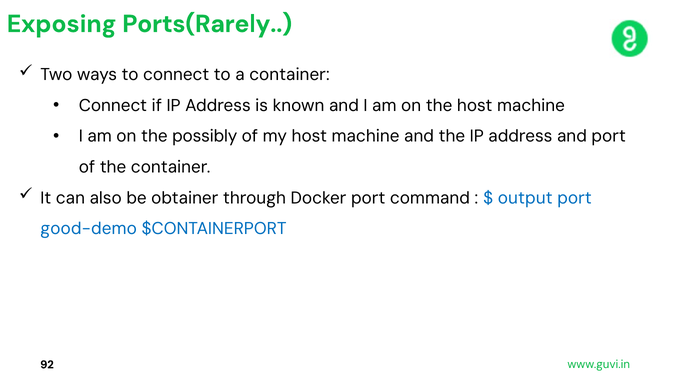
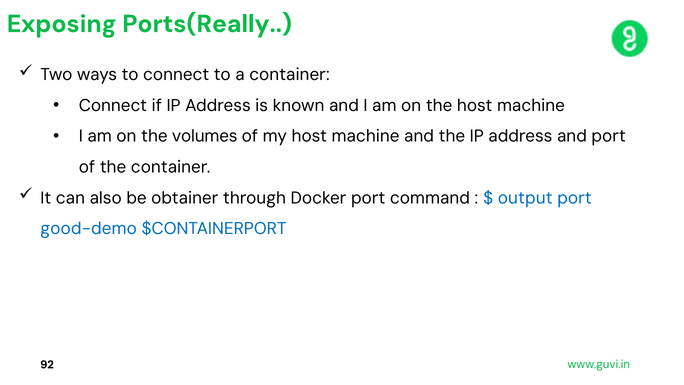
Ports(Rarely: Ports(Rarely -> Ports(Really
possibly: possibly -> volumes
